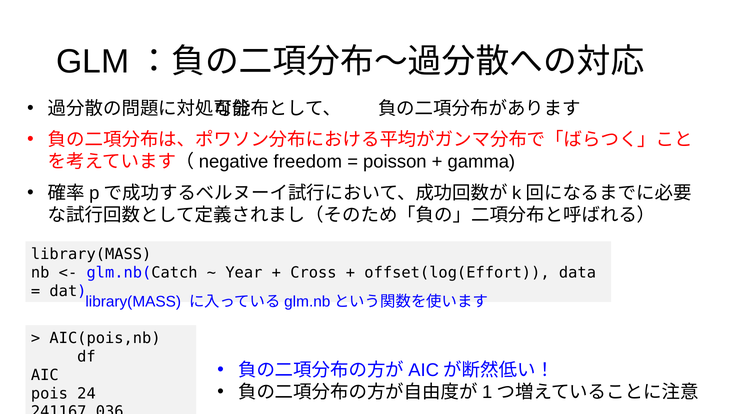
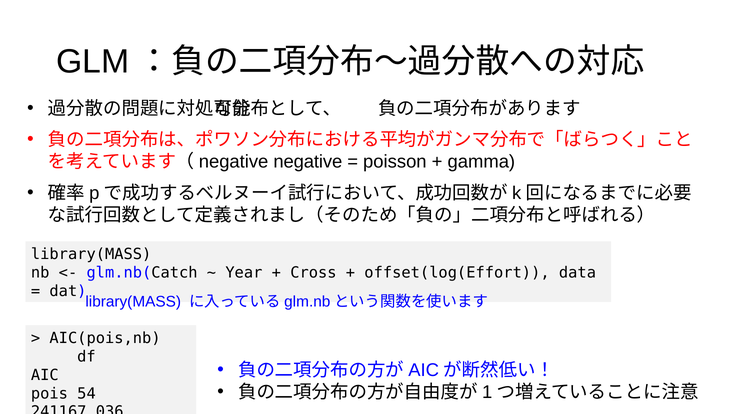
freedom: freedom -> negative
24: 24 -> 54
